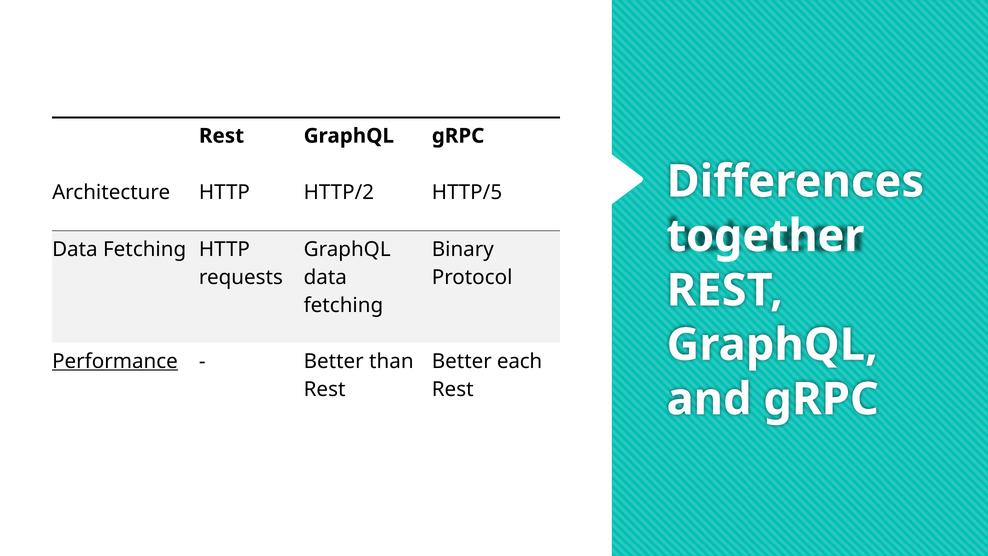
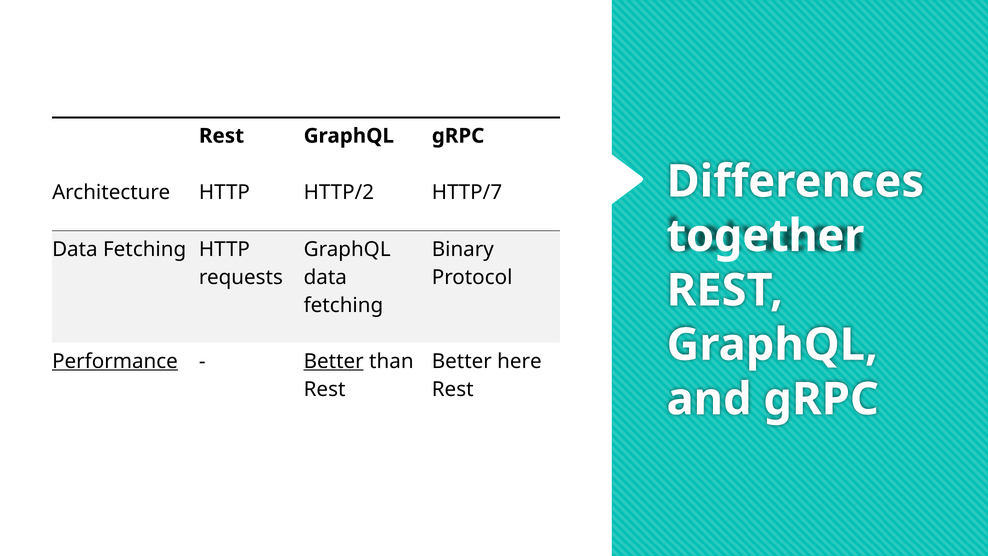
HTTP/5: HTTP/5 -> HTTP/7
Better at (334, 361) underline: none -> present
each: each -> here
